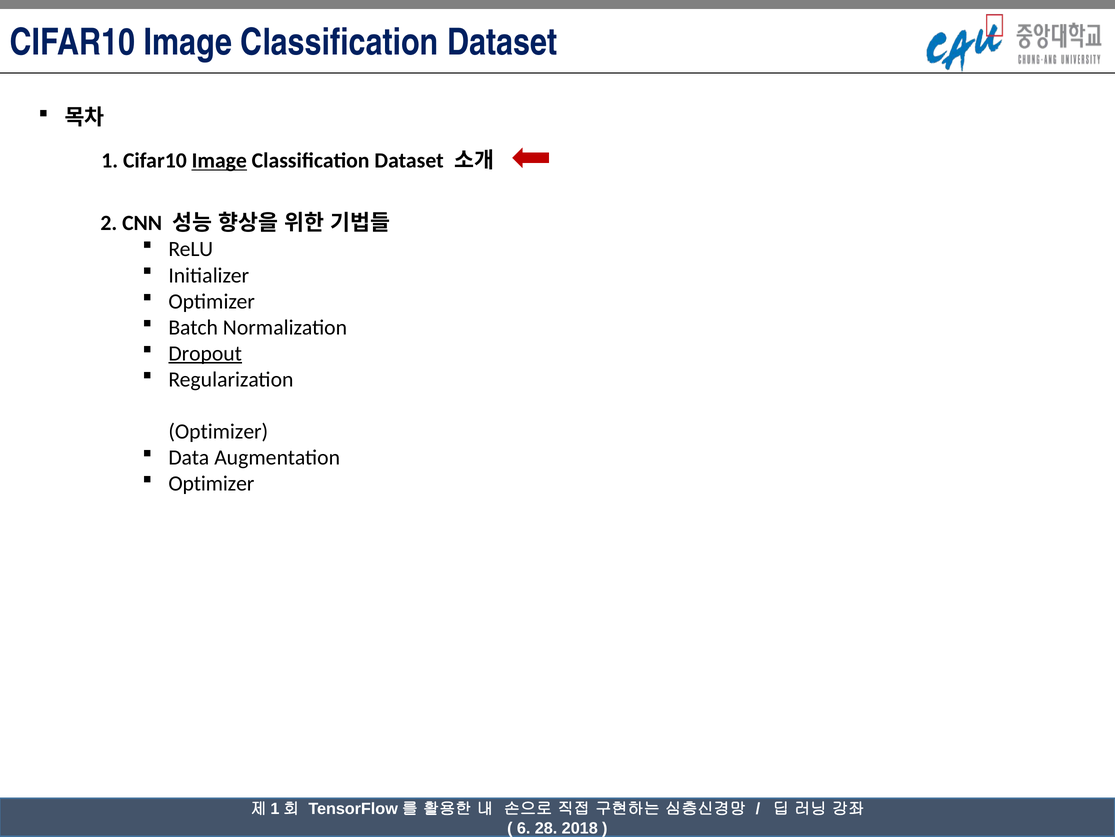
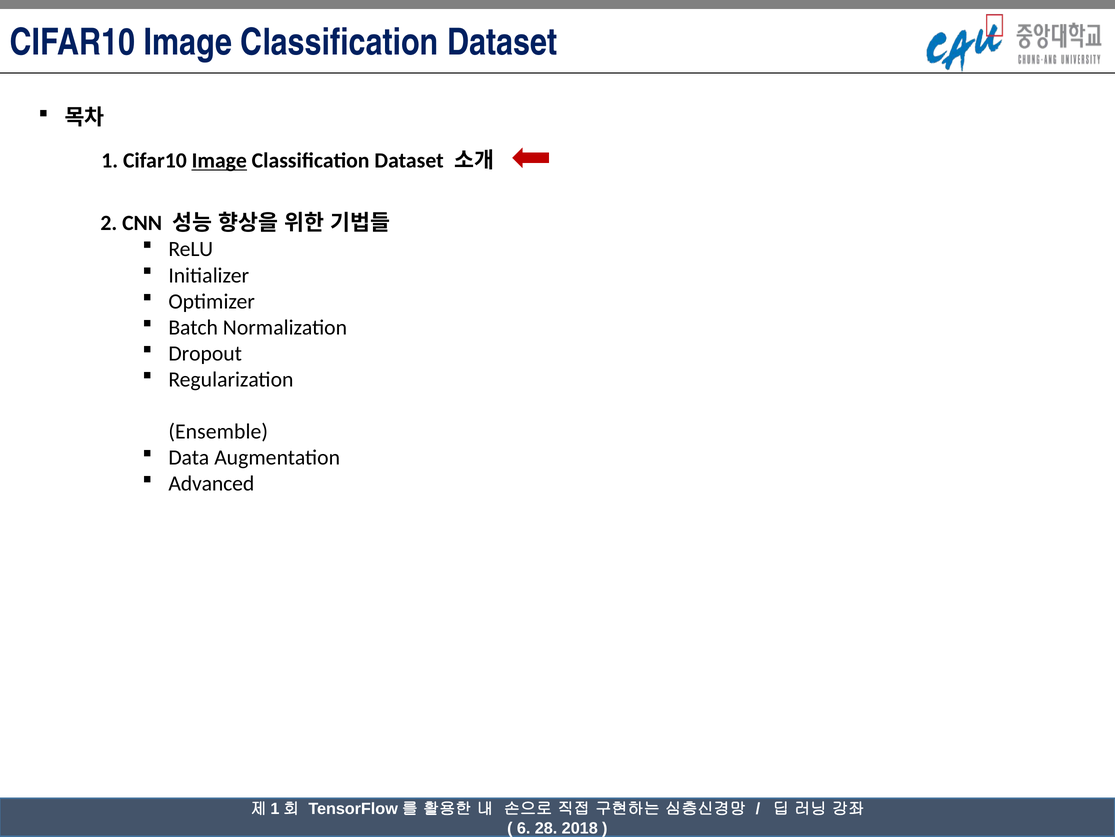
Dropout underline: present -> none
Optimizer at (218, 431): Optimizer -> Ensemble
Optimizer at (211, 483): Optimizer -> Advanced
